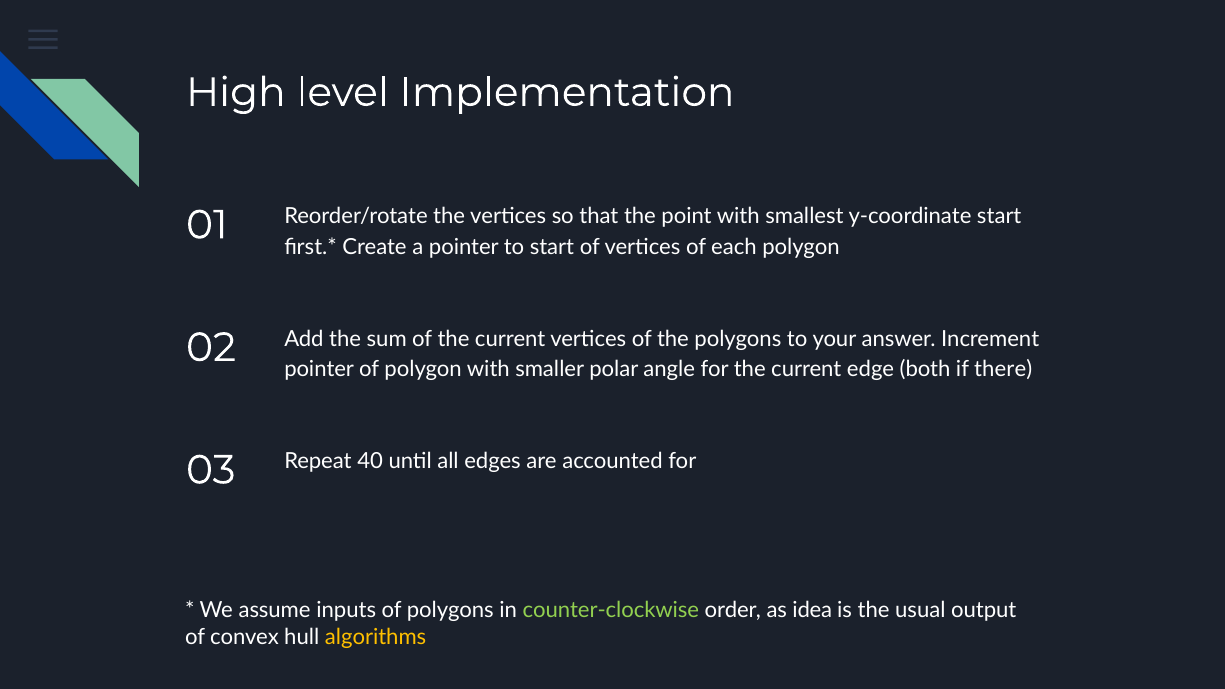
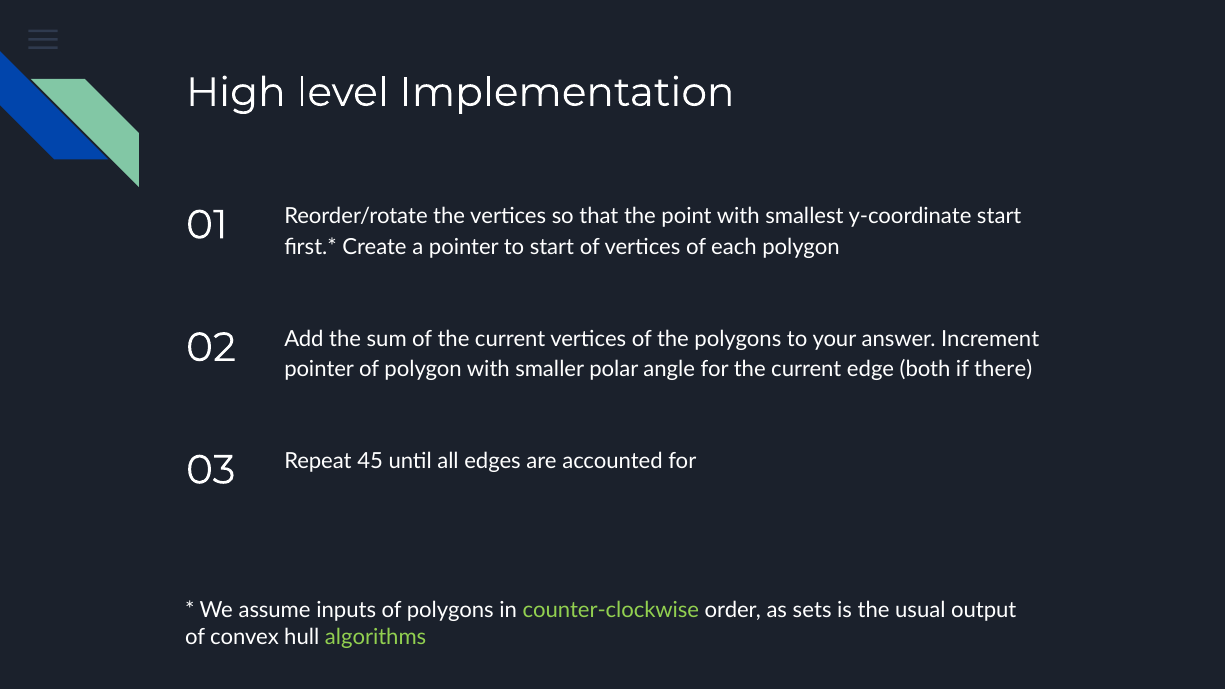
40: 40 -> 45
idea: idea -> sets
algorithms colour: yellow -> light green
